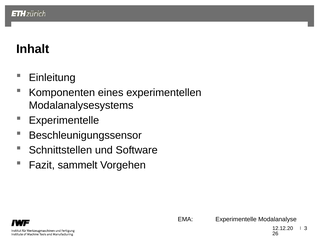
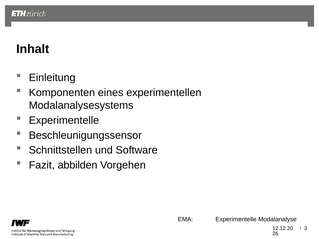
sammelt: sammelt -> abbilden
